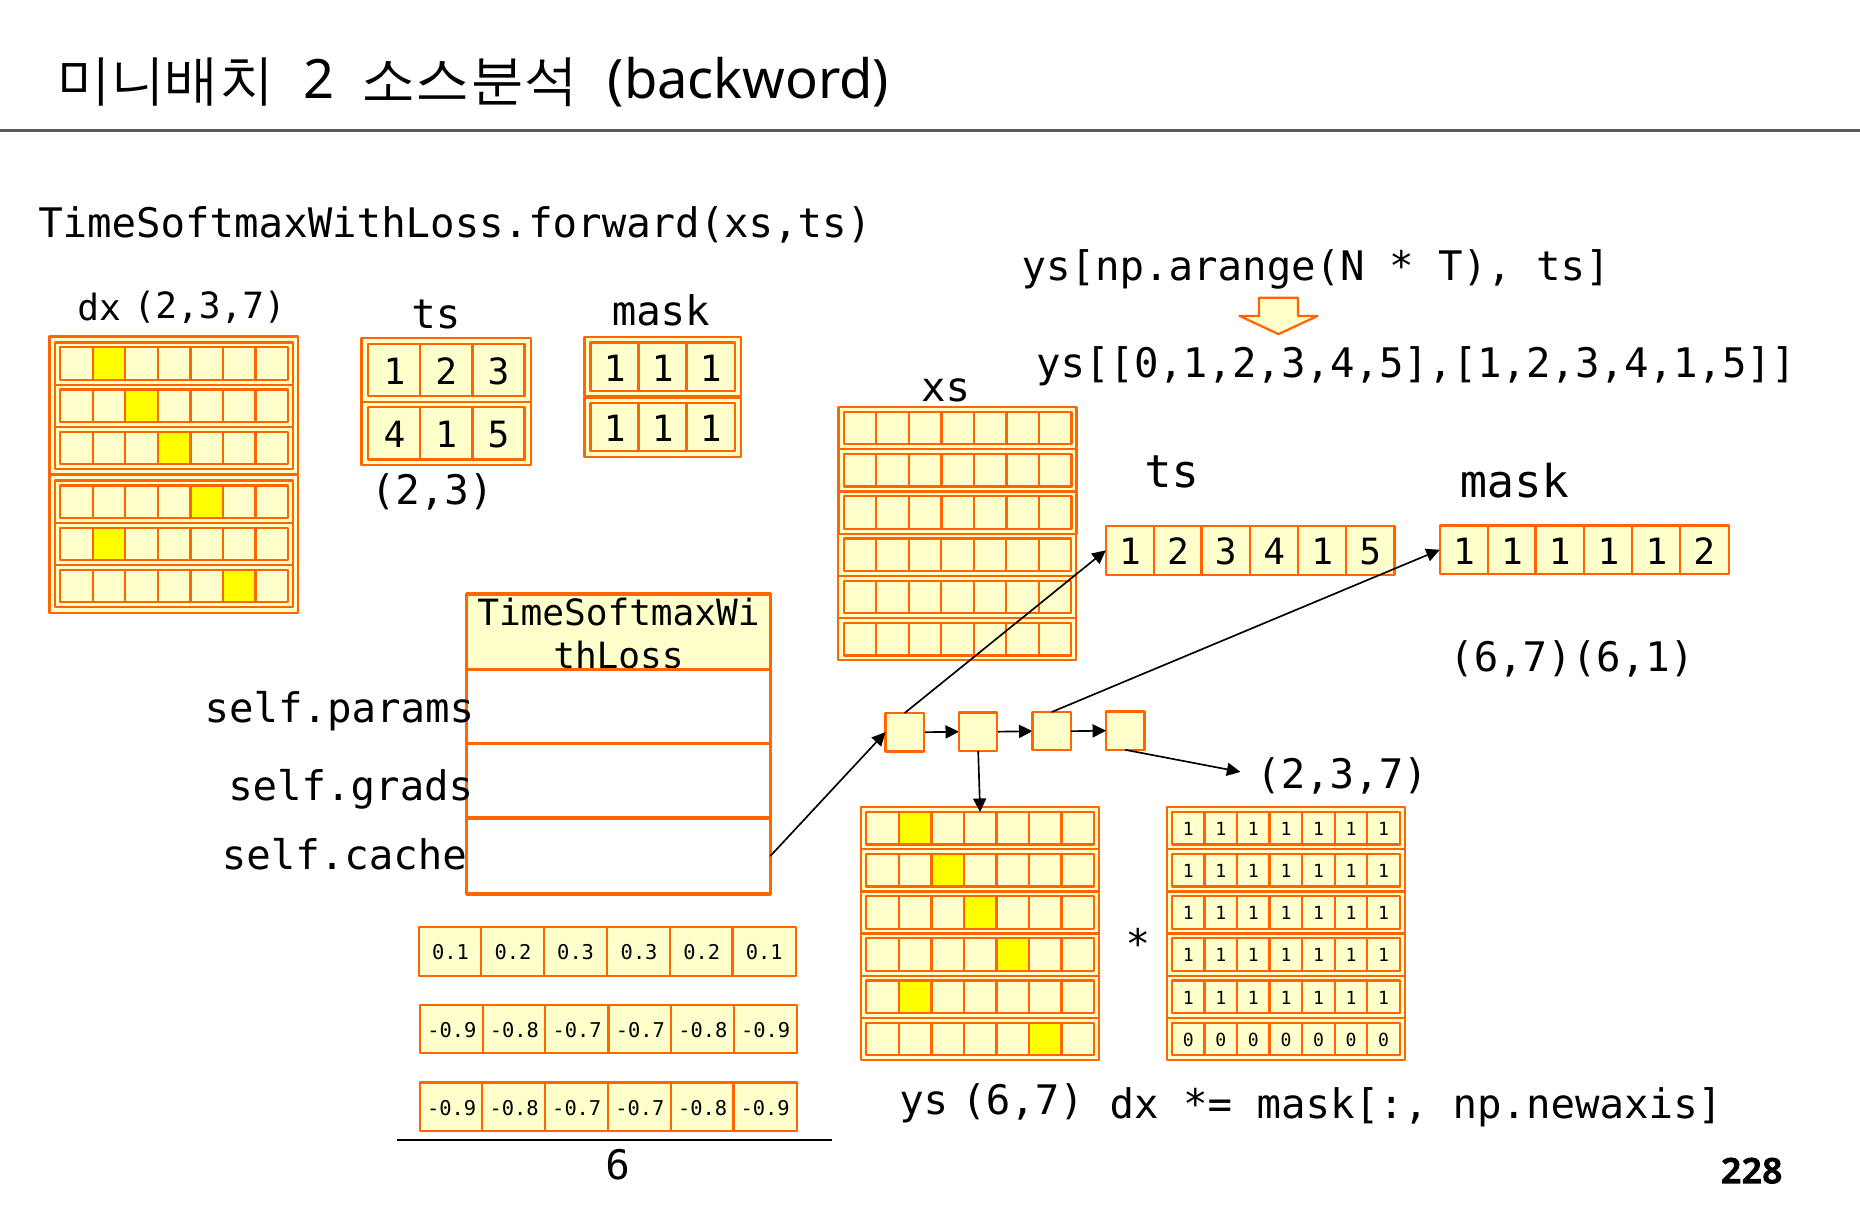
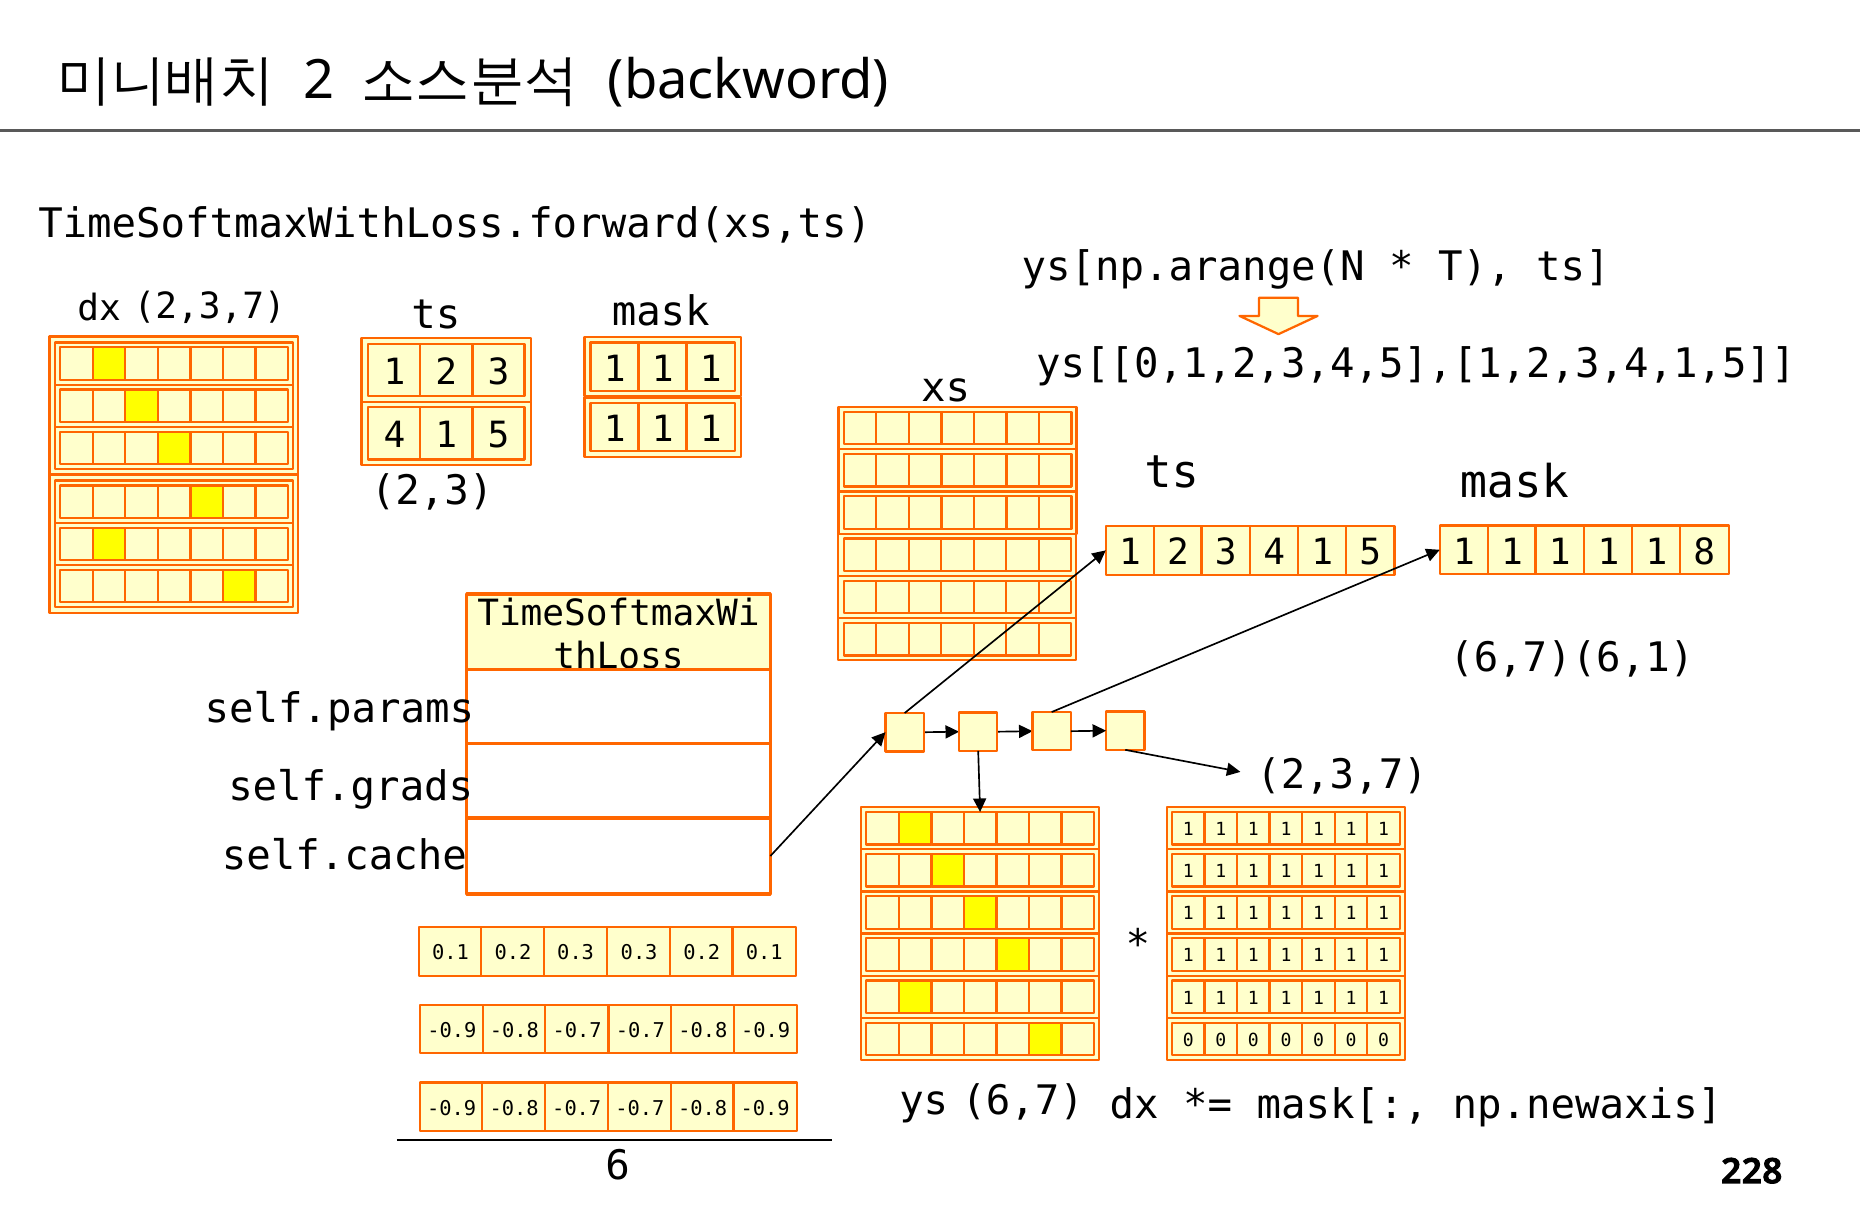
1 1 2: 2 -> 8
